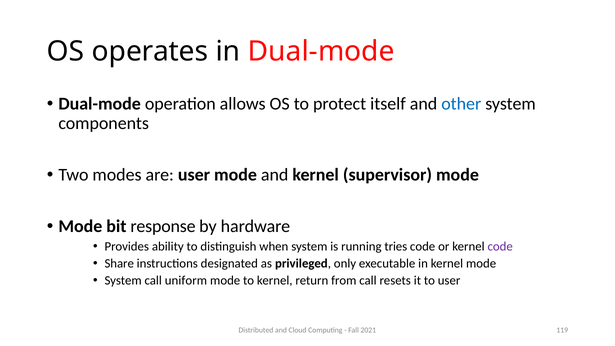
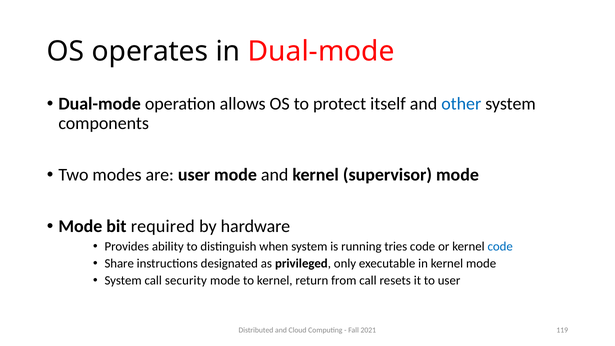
response: response -> required
code at (500, 246) colour: purple -> blue
uniform: uniform -> security
